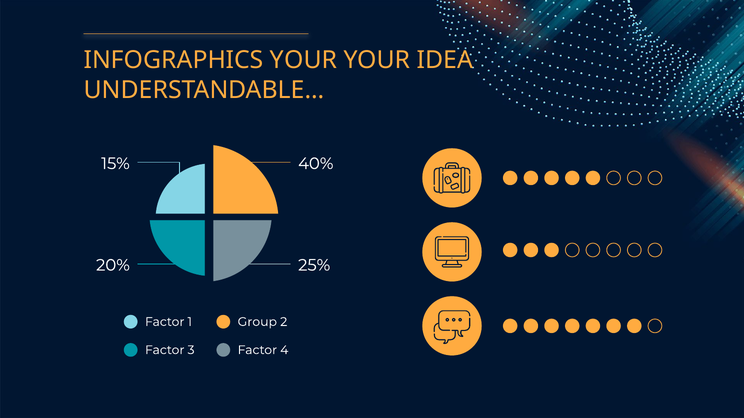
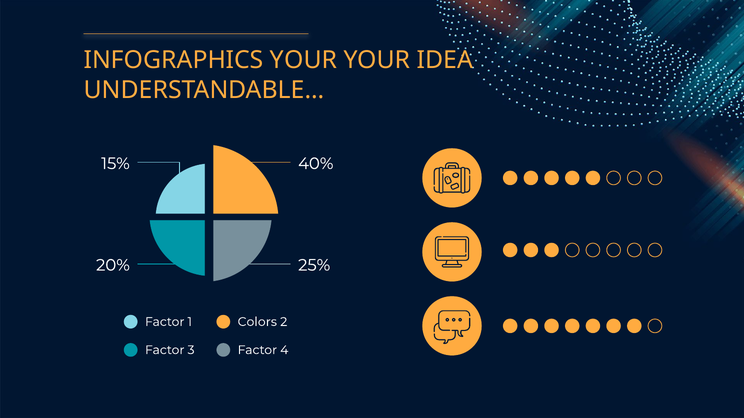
Group: Group -> Colors
